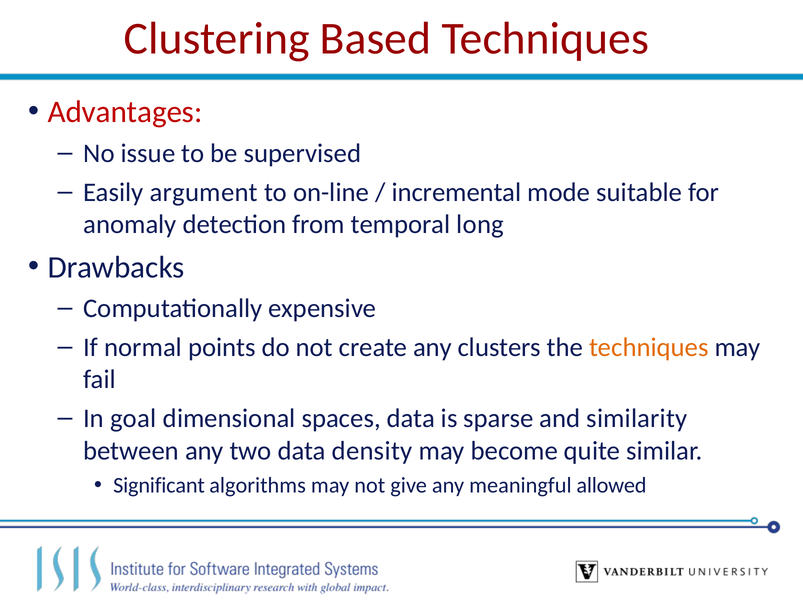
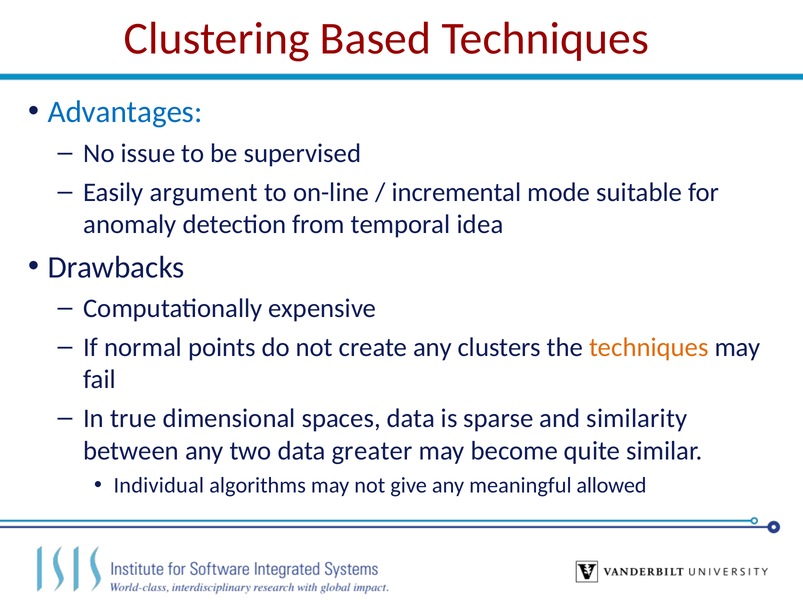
Advantages colour: red -> blue
long: long -> idea
goal: goal -> true
density: density -> greater
Significant: Significant -> Individual
